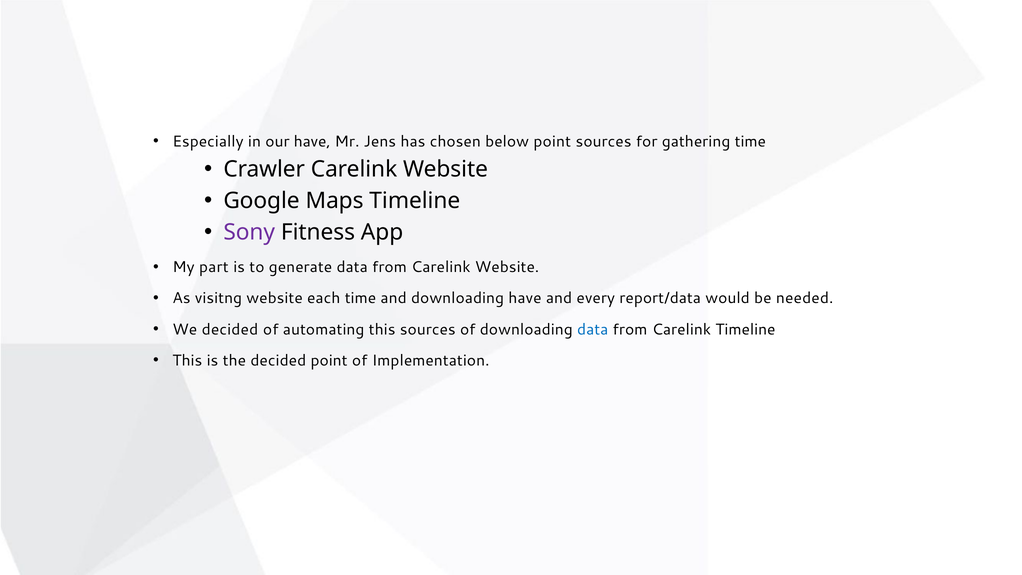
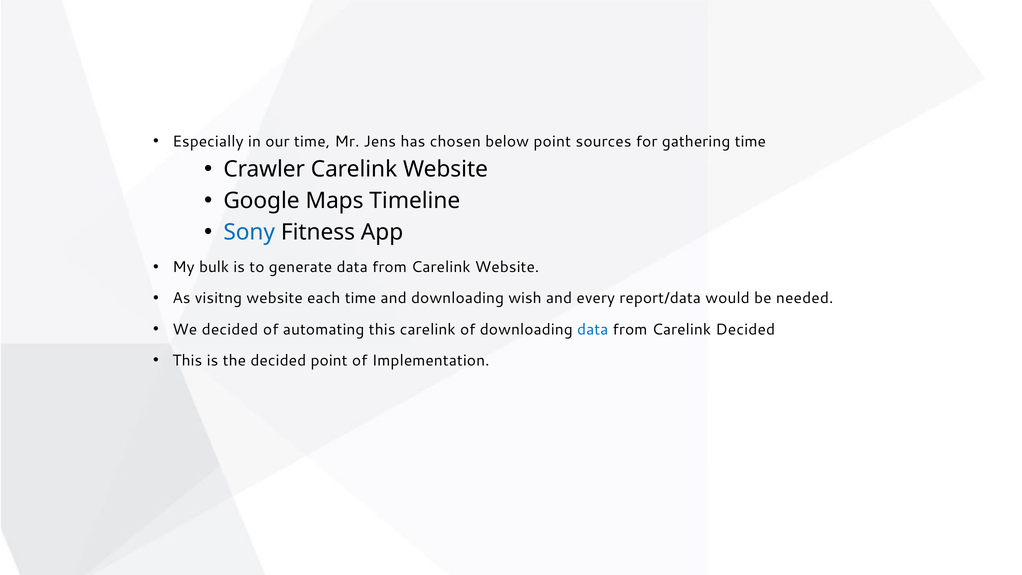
our have: have -> time
Sony colour: purple -> blue
part: part -> bulk
downloading have: have -> wish
this sources: sources -> carelink
Carelink Timeline: Timeline -> Decided
